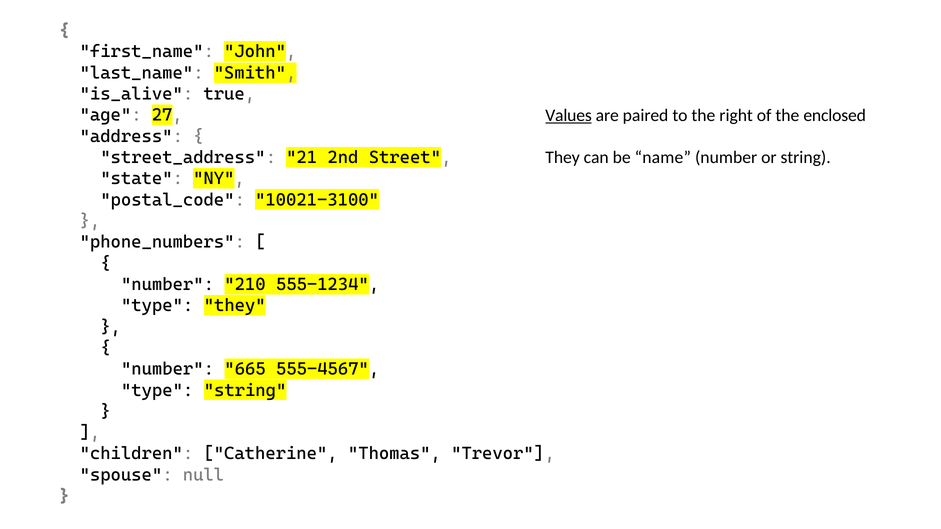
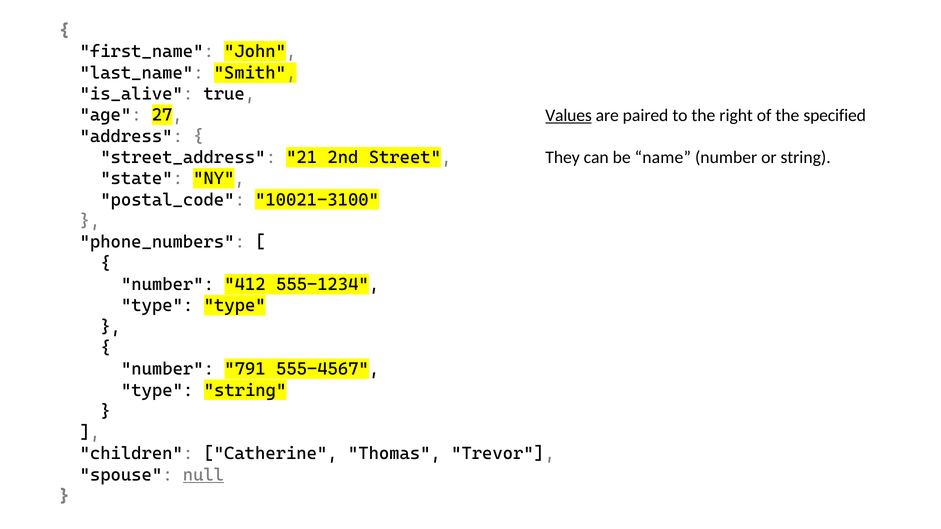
enclosed: enclosed -> specified
210: 210 -> 412
type they: they -> type
665: 665 -> 791
null underline: none -> present
